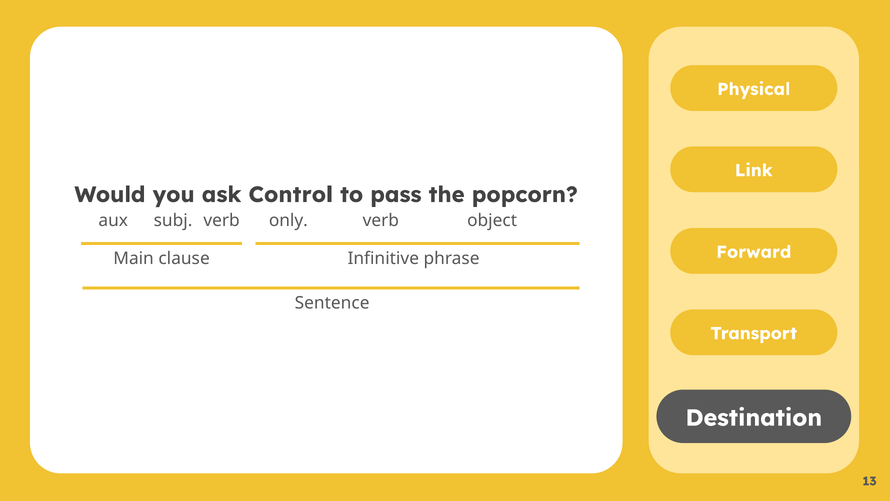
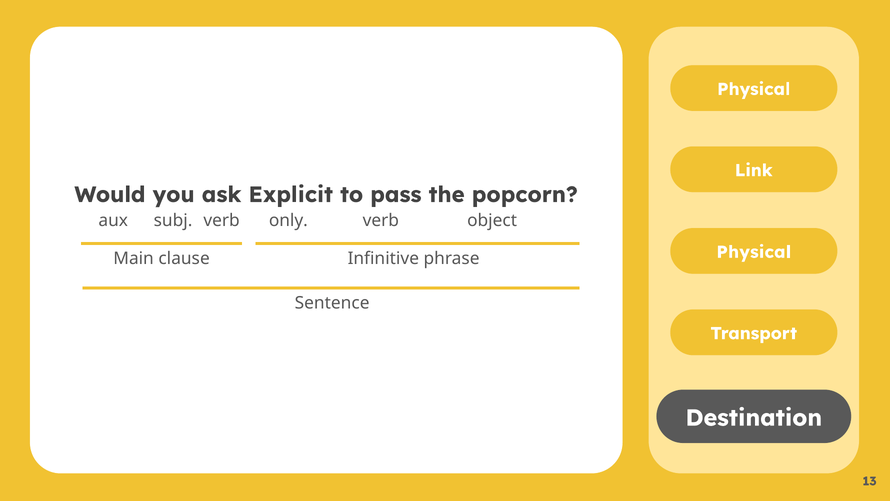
Control: Control -> Explicit
Forward at (754, 252): Forward -> Physical
